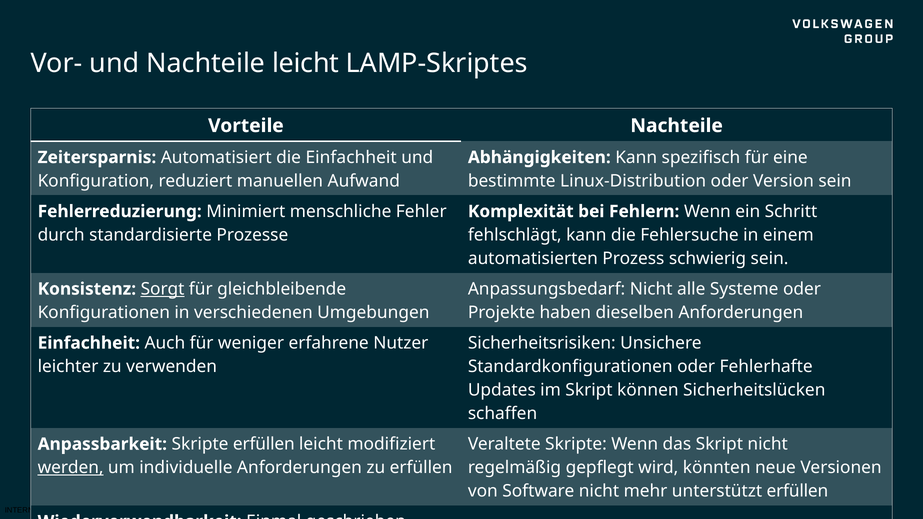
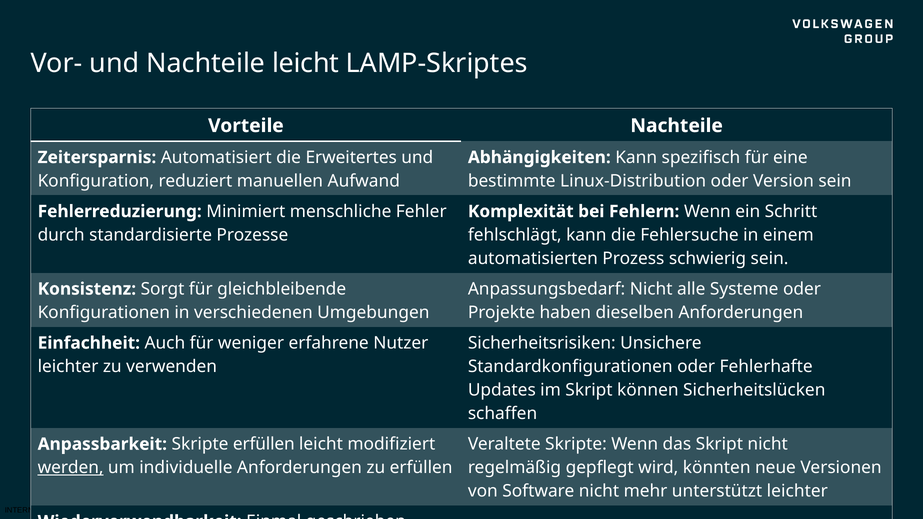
die Einfachheit: Einfachheit -> Erweitertes
Sorgt underline: present -> none
unterstützt erfüllen: erfüllen -> leichter
